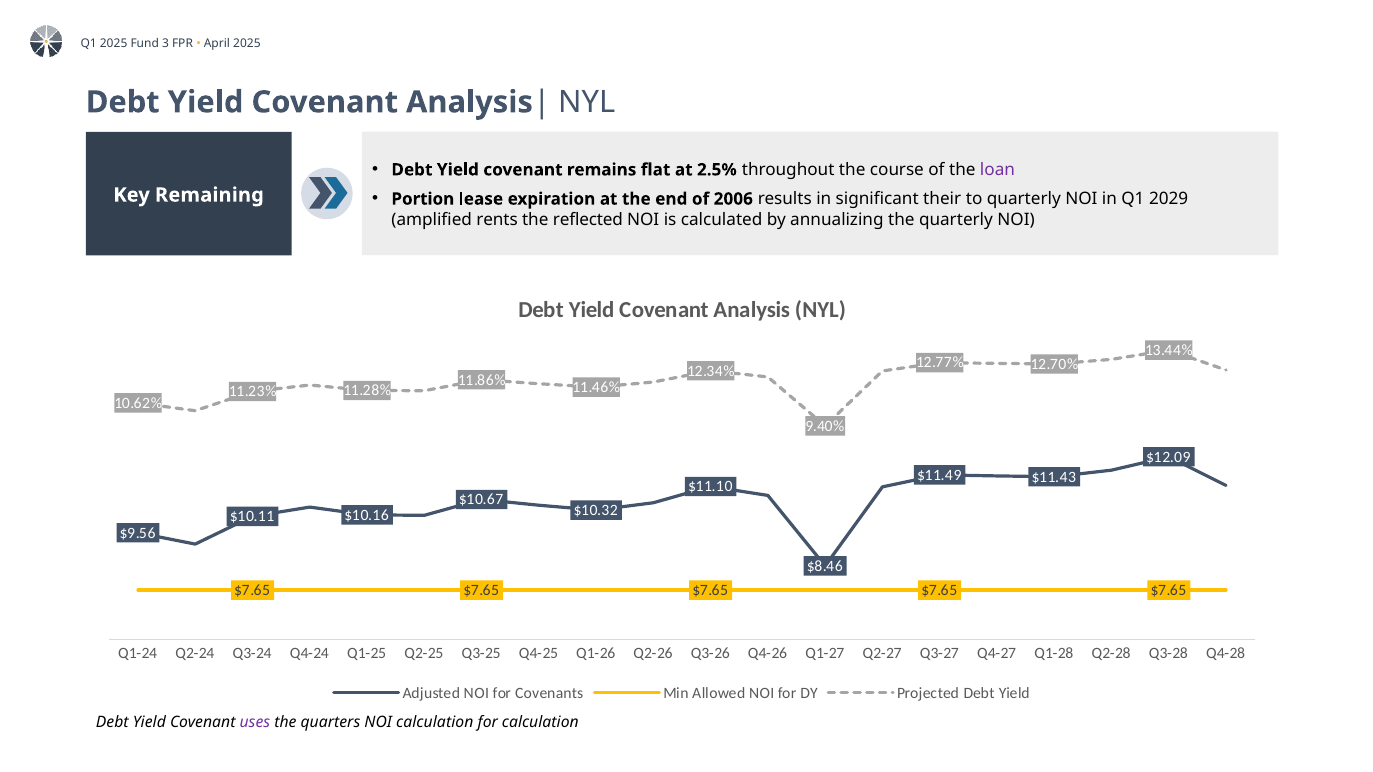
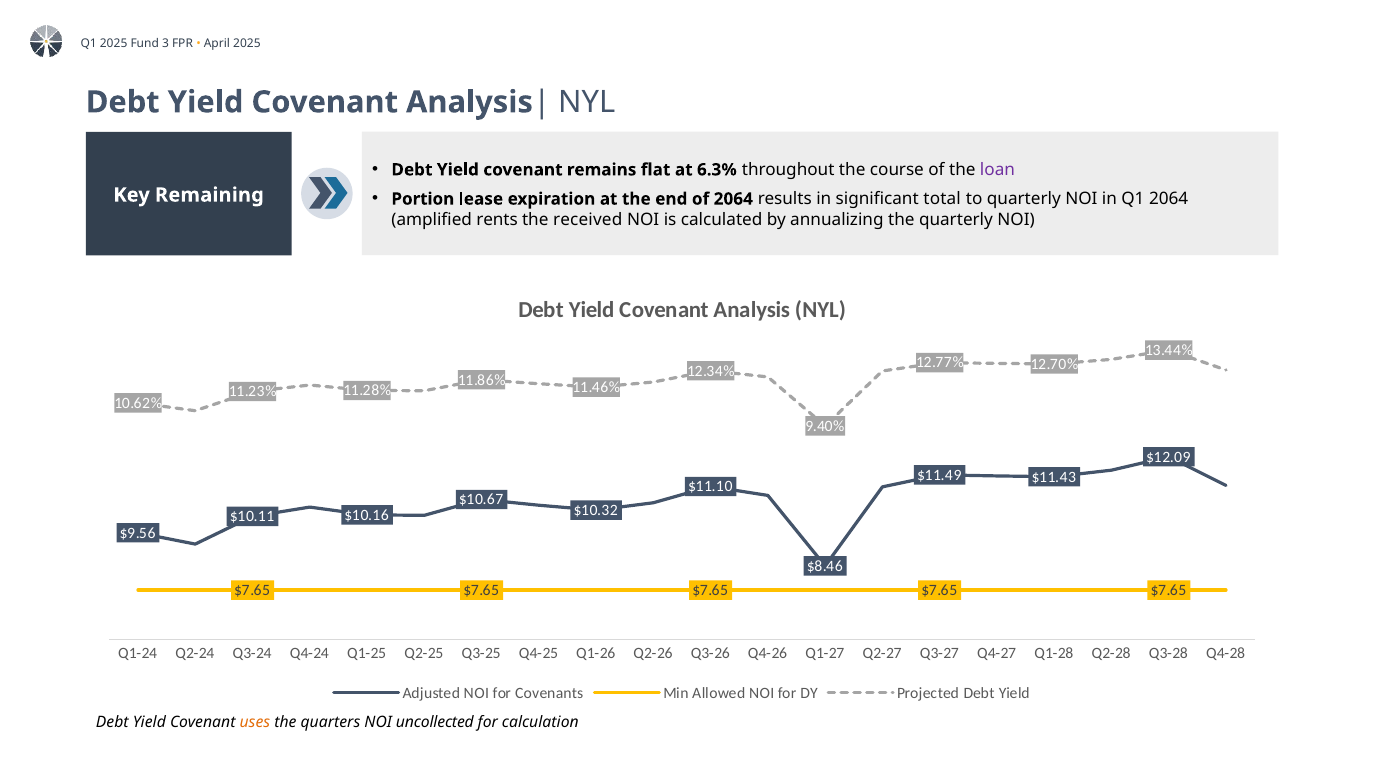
2.5%: 2.5% -> 6.3%
of 2006: 2006 -> 2064
their: their -> total
Q1 2029: 2029 -> 2064
reflected: reflected -> received
uses colour: purple -> orange
NOI calculation: calculation -> uncollected
